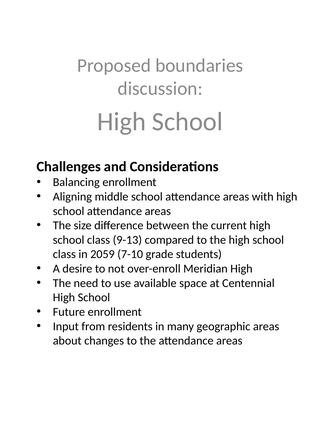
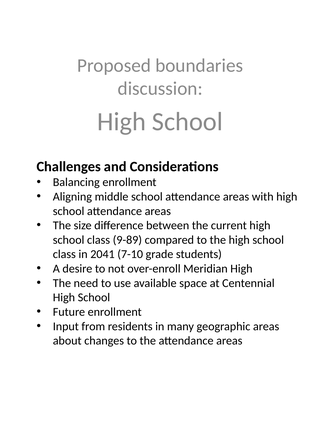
9-13: 9-13 -> 9-89
2059: 2059 -> 2041
